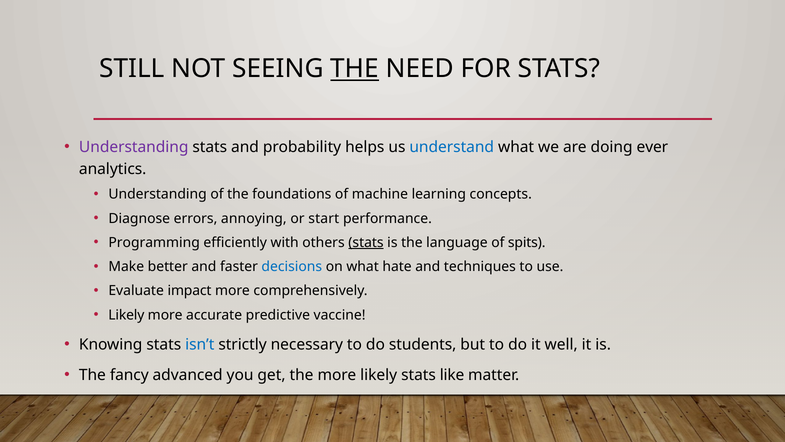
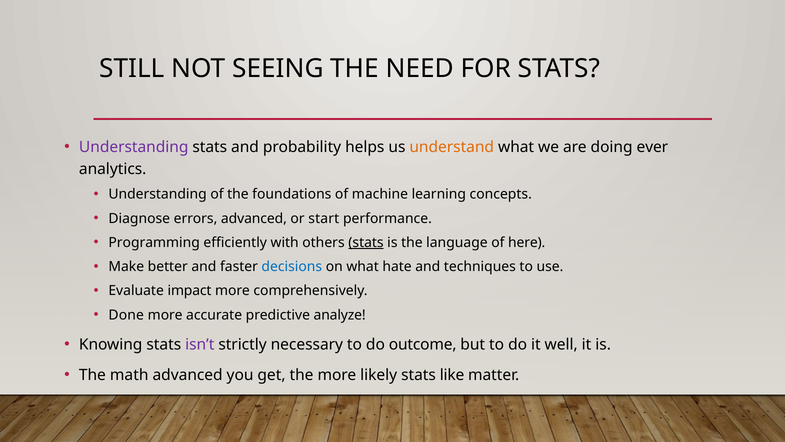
THE at (355, 69) underline: present -> none
understand colour: blue -> orange
errors annoying: annoying -> advanced
spits: spits -> here
Likely at (126, 315): Likely -> Done
vaccine: vaccine -> analyze
isn’t colour: blue -> purple
students: students -> outcome
fancy: fancy -> math
